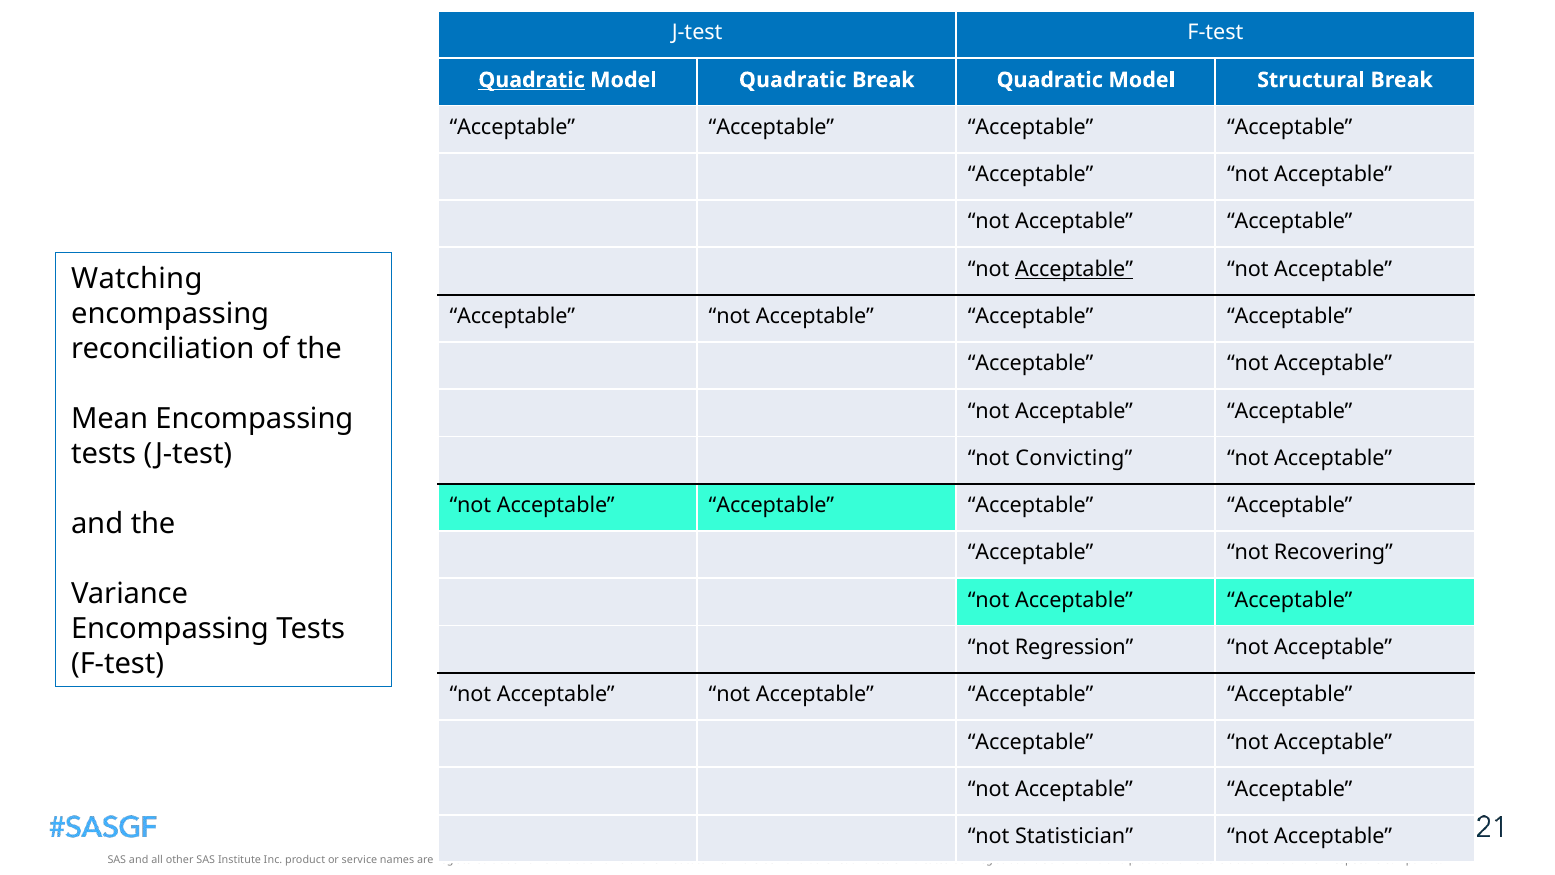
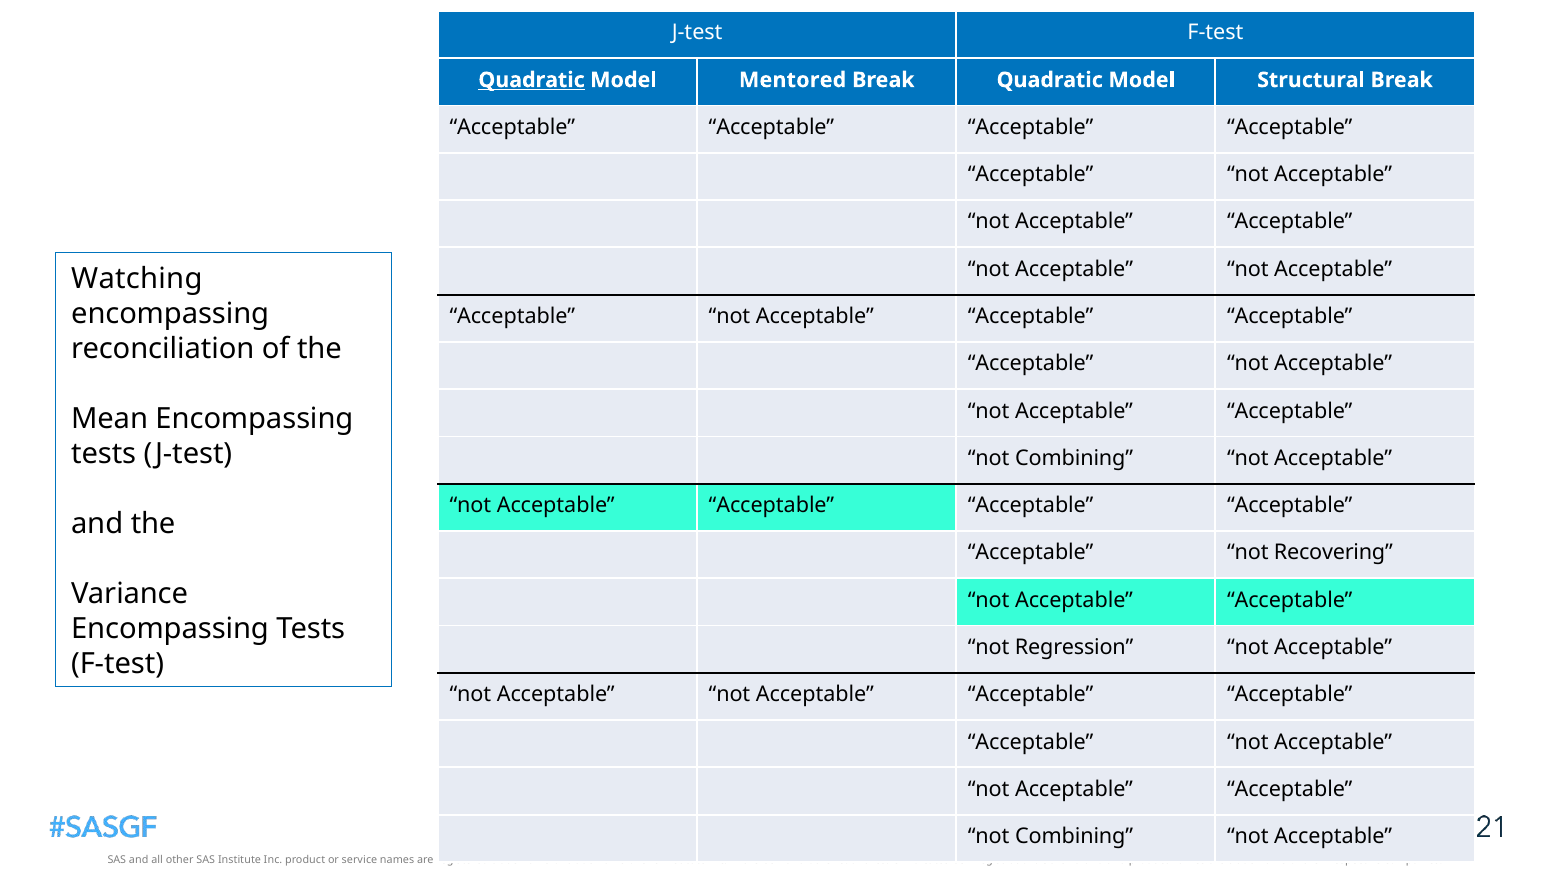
Model Quadratic: Quadratic -> Mentored
Acceptable at (1074, 269) underline: present -> none
Convicting at (1074, 458): Convicting -> Combining
Statistician at (1074, 836): Statistician -> Combining
